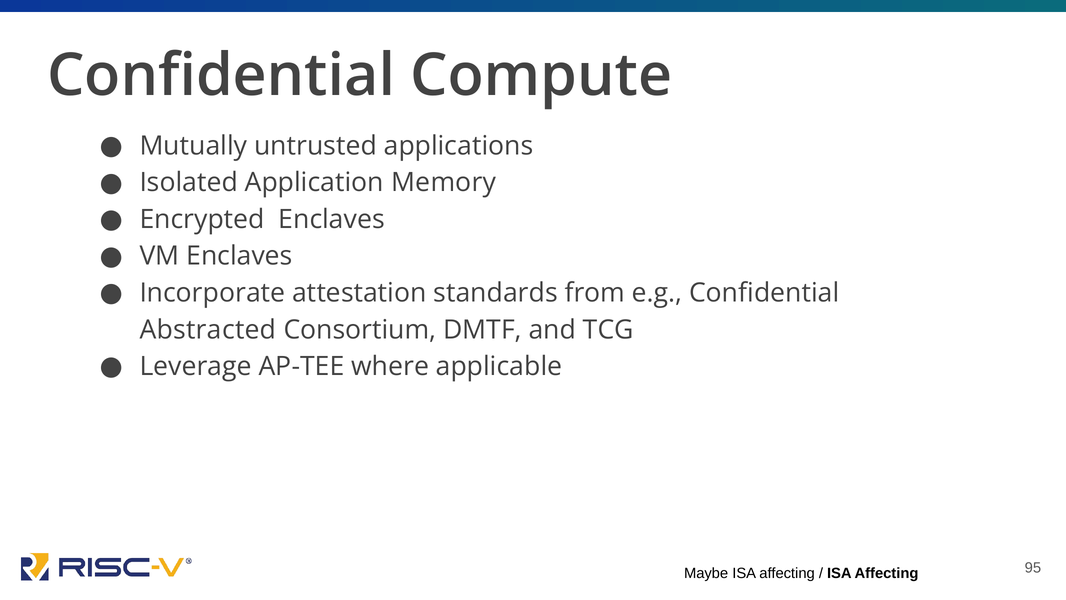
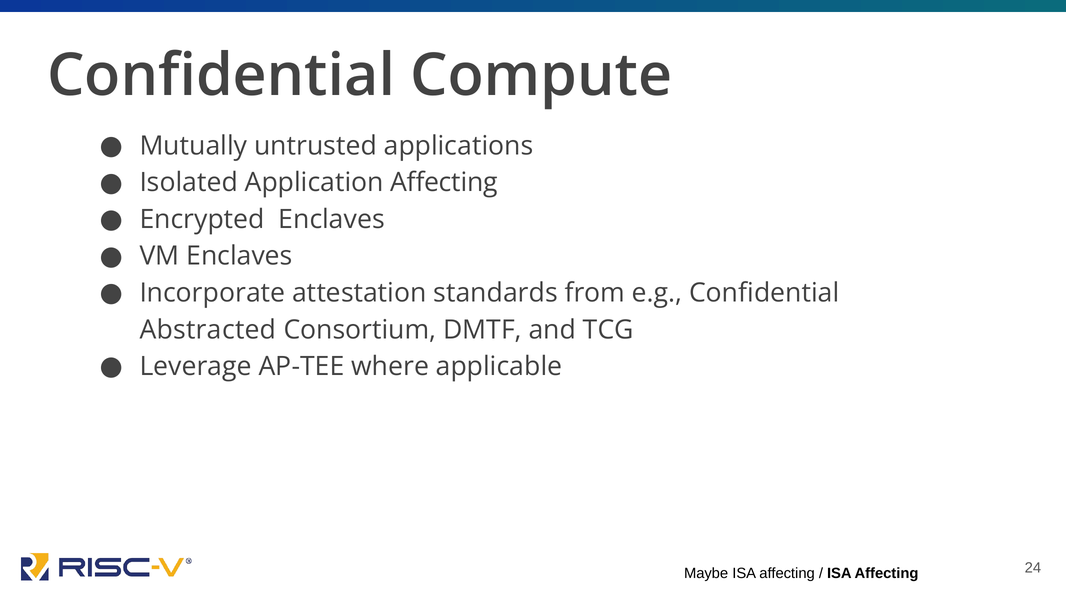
Application Memory: Memory -> Affecting
95: 95 -> 24
